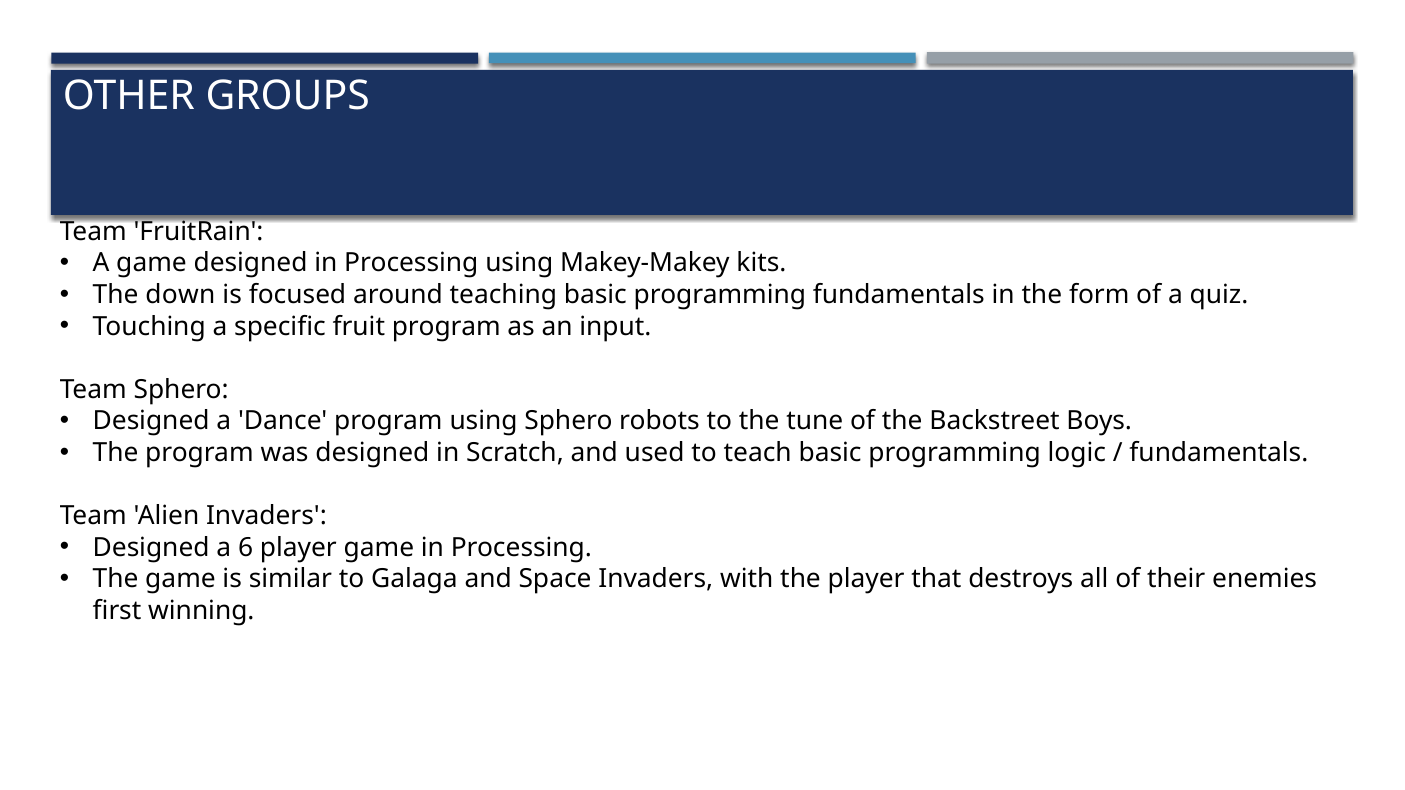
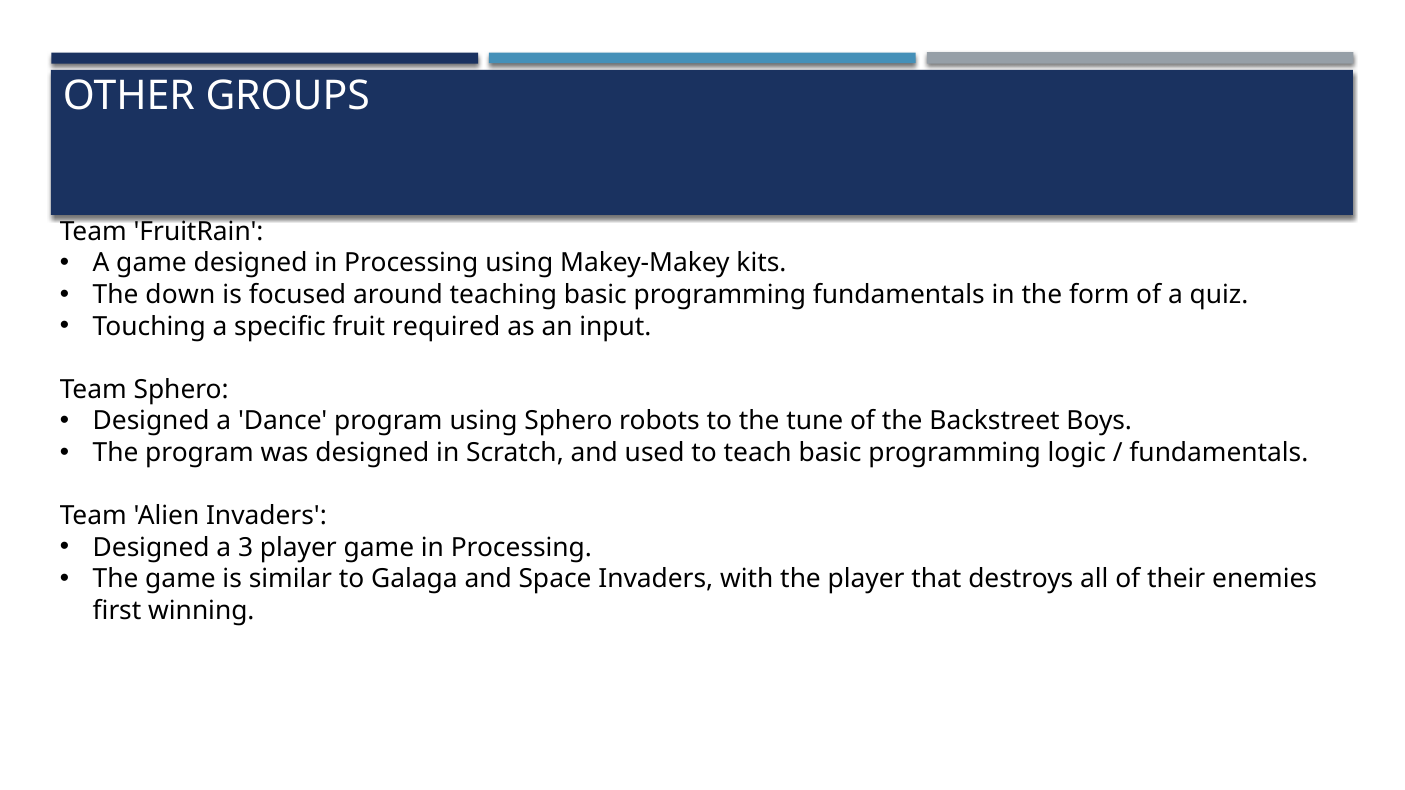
fruit program: program -> required
6: 6 -> 3
